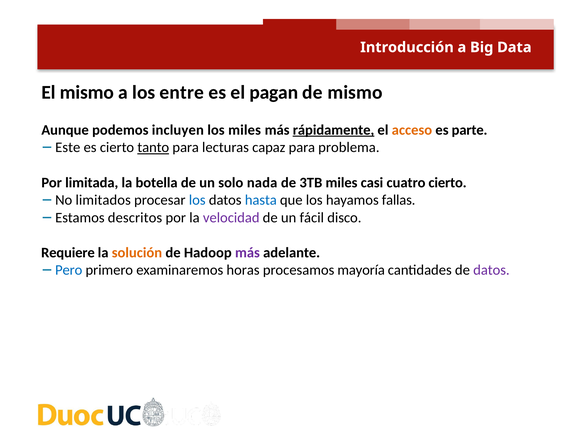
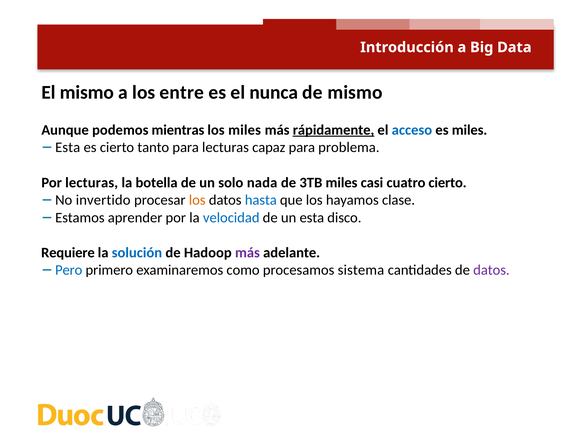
pagan: pagan -> nunca
incluyen: incluyen -> mientras
acceso colour: orange -> blue
es parte: parte -> miles
Este at (68, 147): Este -> Esta
tanto underline: present -> none
Por limitada: limitada -> lecturas
limitados: limitados -> invertido
los at (197, 200) colour: blue -> orange
fallas: fallas -> clase
descritos: descritos -> aprender
velocidad colour: purple -> blue
un fácil: fácil -> esta
solución colour: orange -> blue
horas: horas -> como
mayoría: mayoría -> sistema
